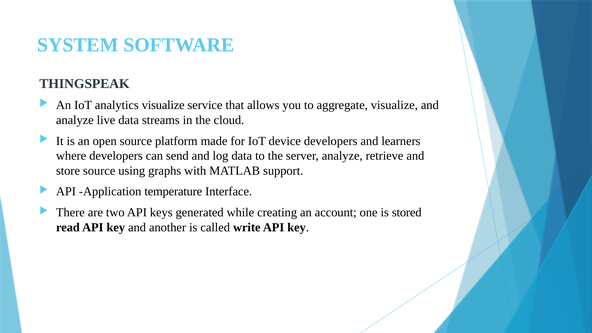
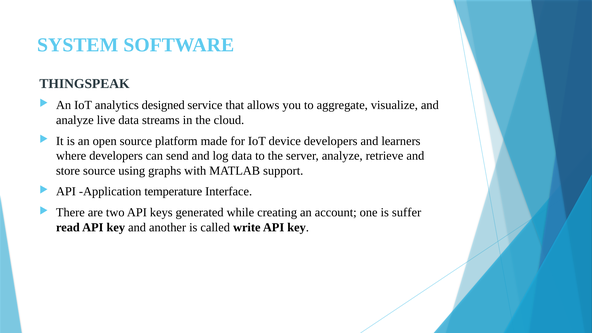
analytics visualize: visualize -> designed
stored: stored -> suffer
